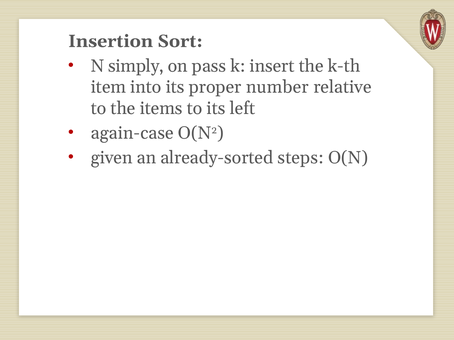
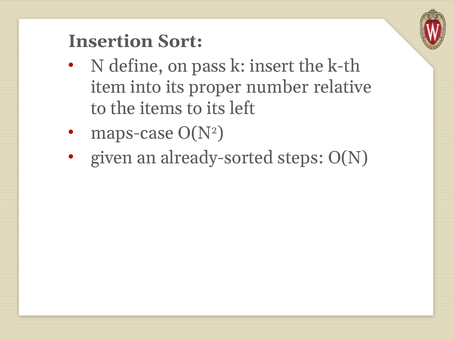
simply: simply -> define
again-case: again-case -> maps-case
